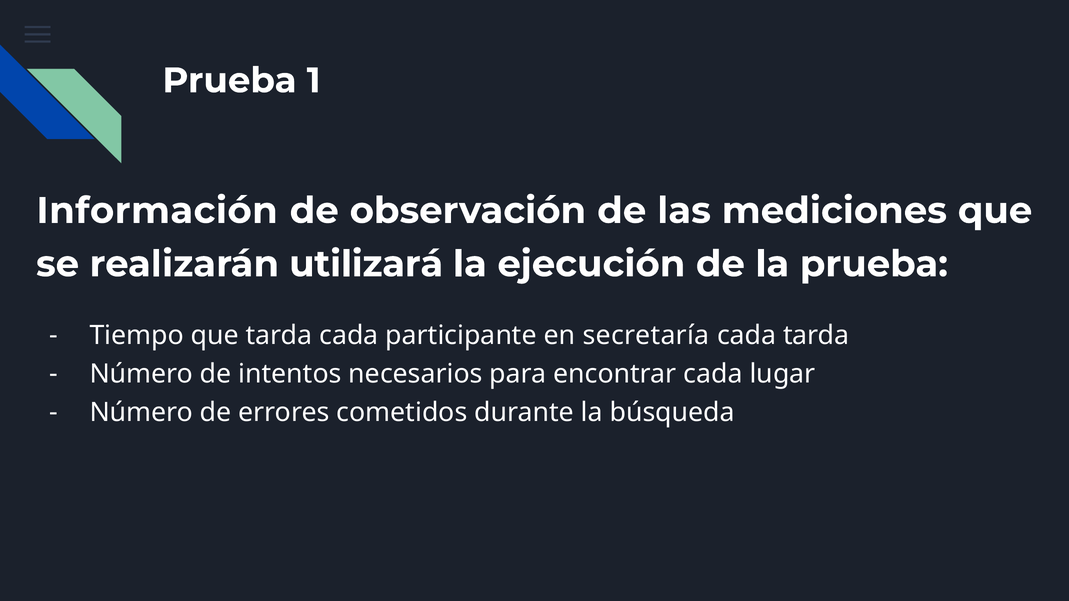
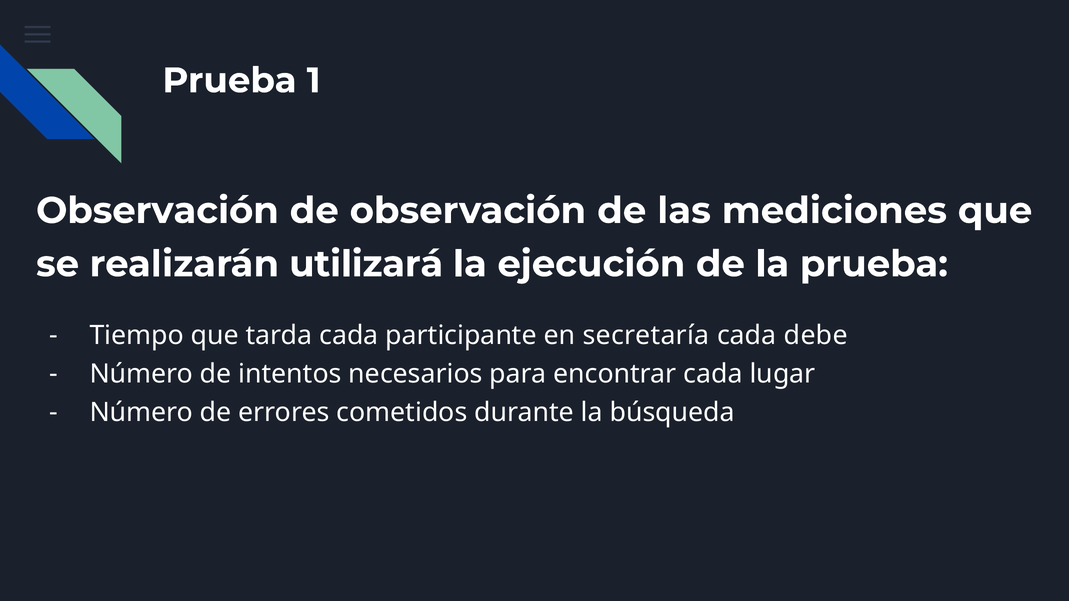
Información at (157, 211): Información -> Observación
cada tarda: tarda -> debe
